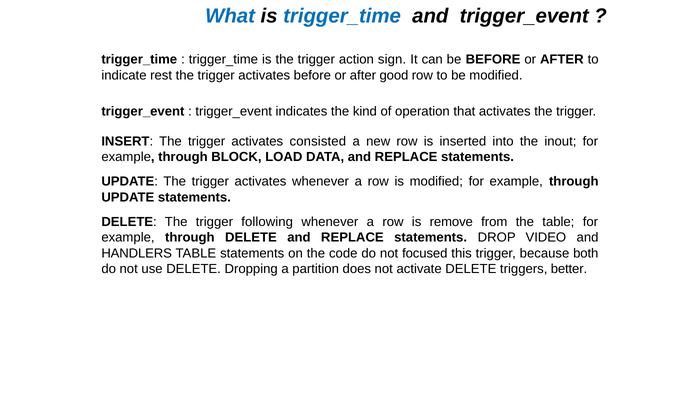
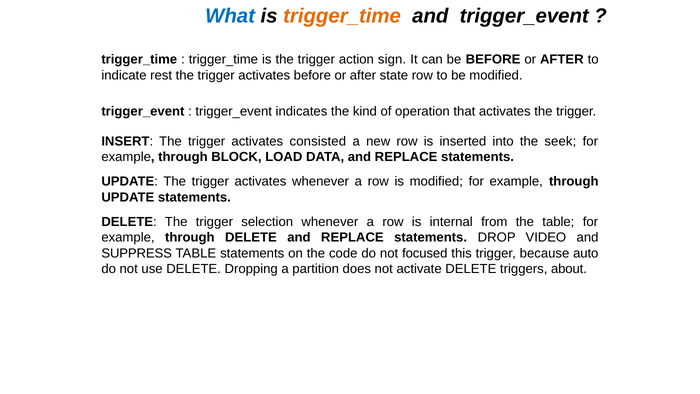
trigger_time at (342, 16) colour: blue -> orange
good: good -> state
inout: inout -> seek
following: following -> selection
remove: remove -> internal
HANDLERS: HANDLERS -> SUPPRESS
both: both -> auto
better: better -> about
